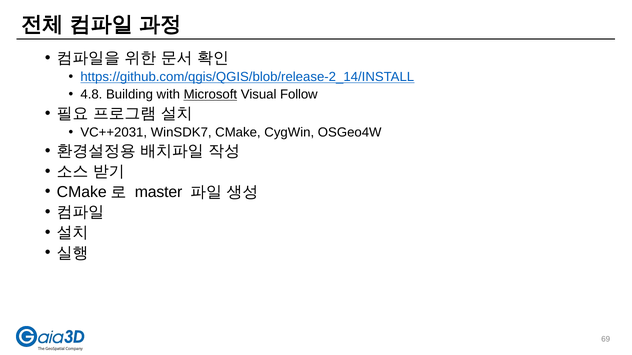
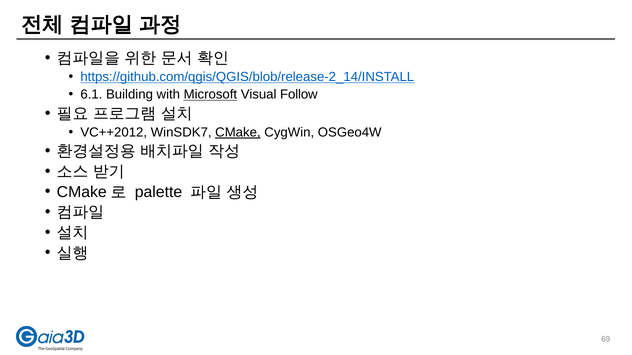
4.8: 4.8 -> 6.1
VC++2031: VC++2031 -> VC++2012
CMake at (238, 133) underline: none -> present
master: master -> palette
